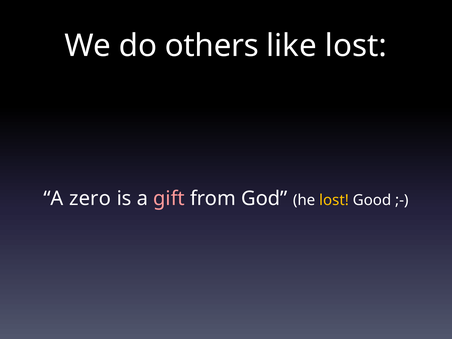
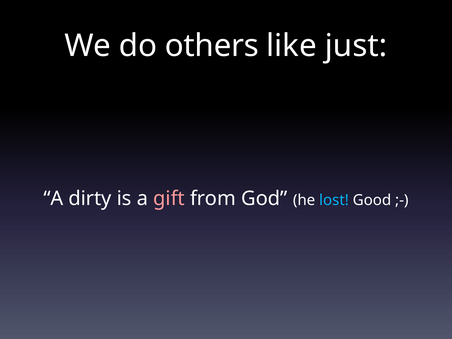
like lost: lost -> just
zero: zero -> dirty
lost at (334, 200) colour: yellow -> light blue
